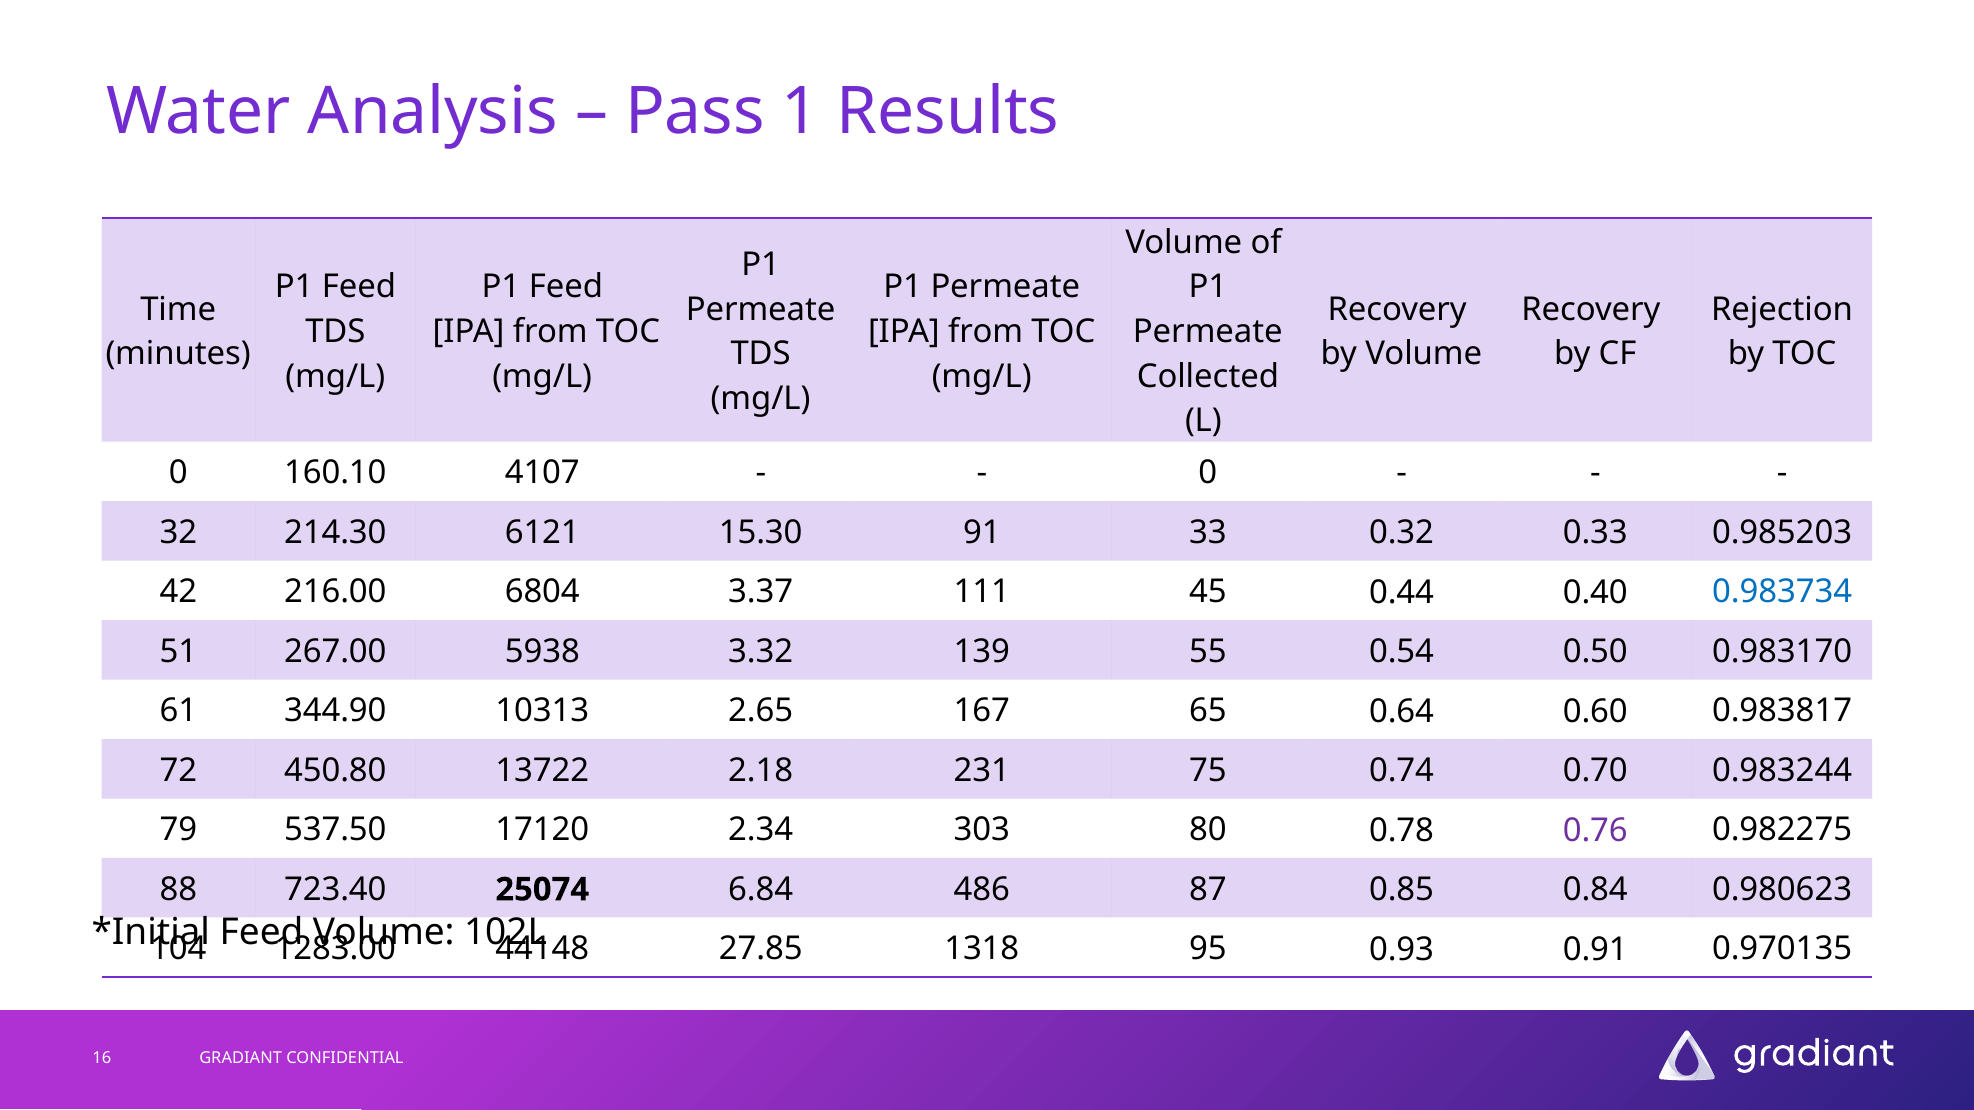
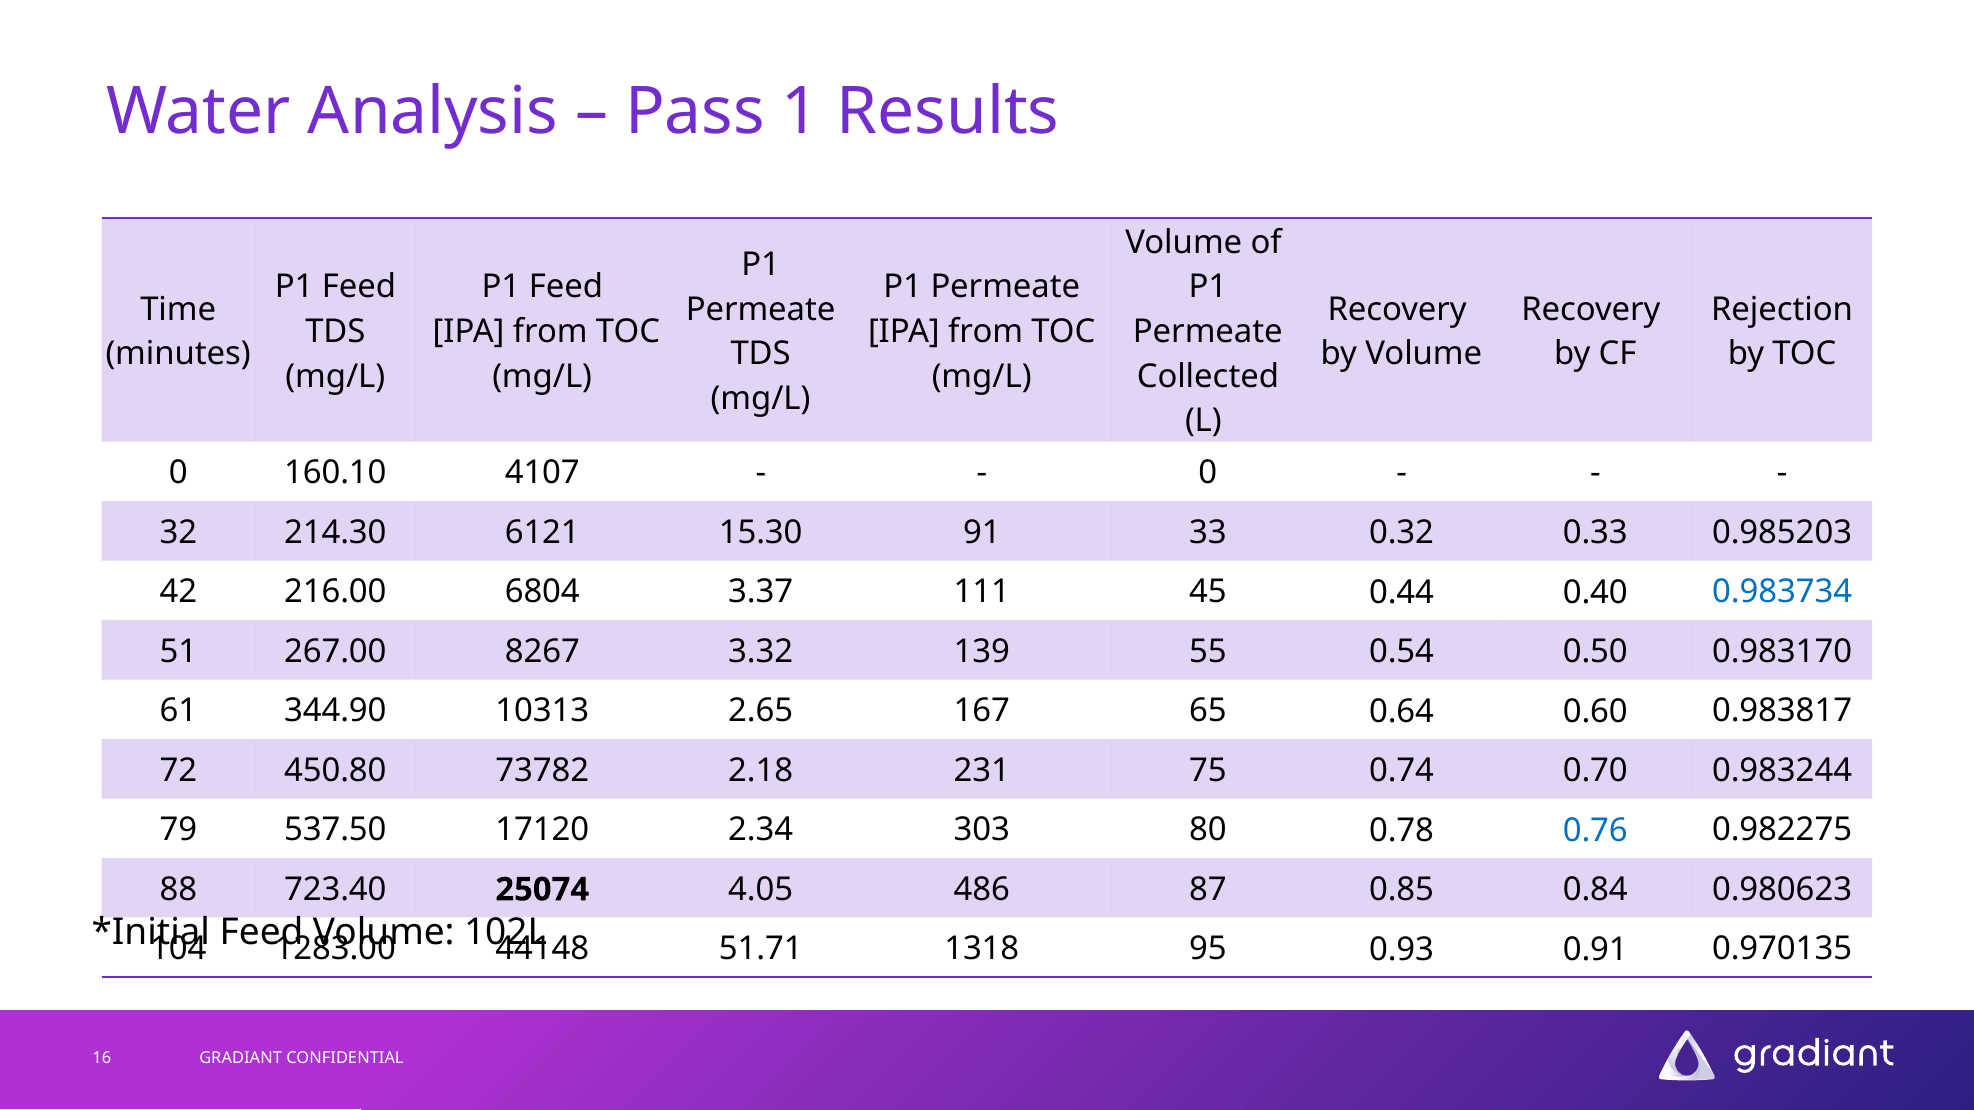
5938: 5938 -> 8267
13722: 13722 -> 73782
0.76 colour: purple -> blue
6.84: 6.84 -> 4.05
27.85: 27.85 -> 51.71
